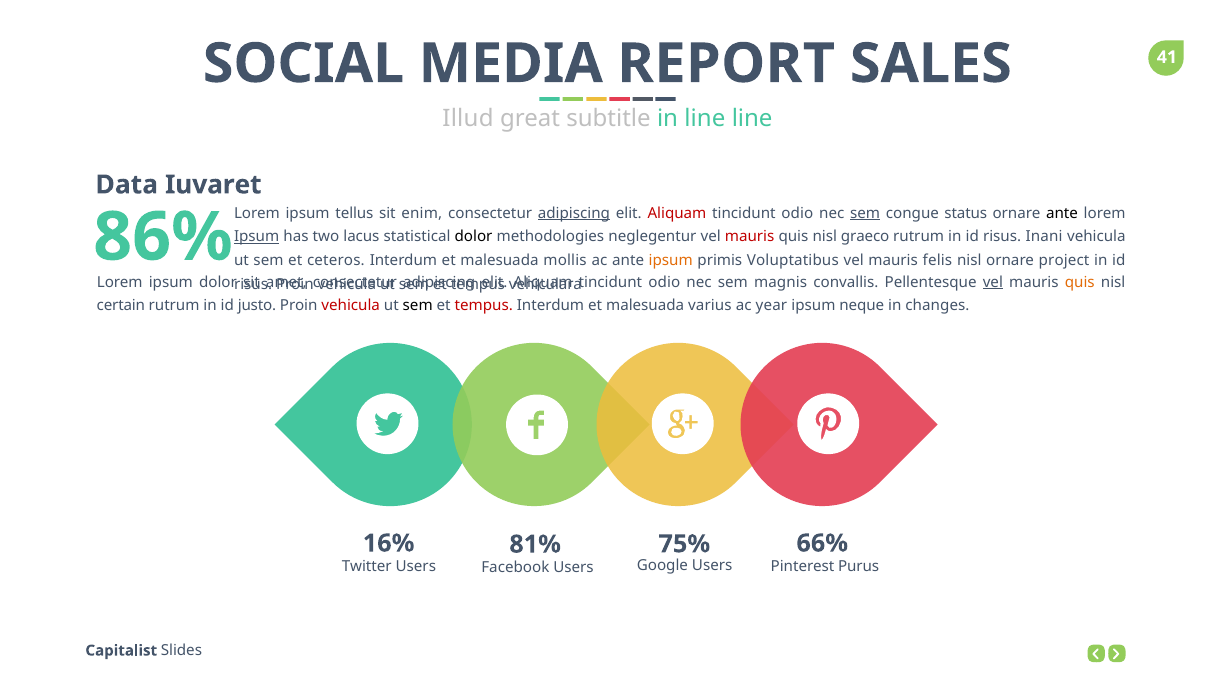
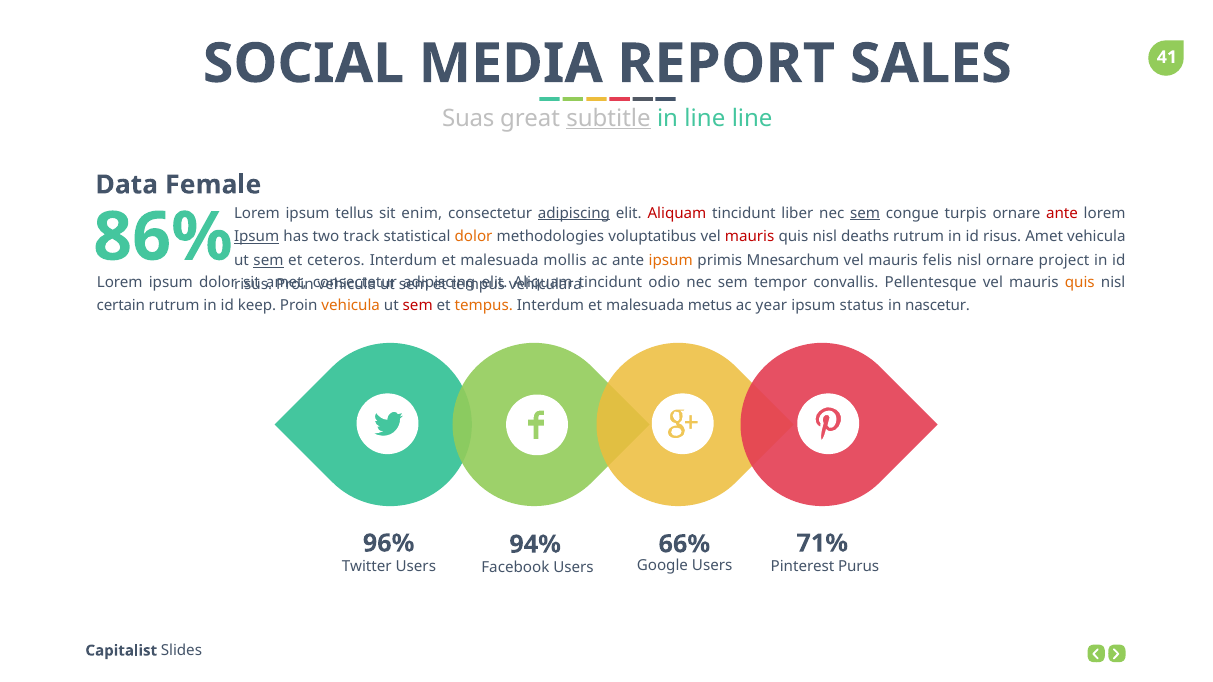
Illud: Illud -> Suas
subtitle underline: none -> present
Iuvaret: Iuvaret -> Female
odio at (797, 213): odio -> liber
status: status -> turpis
ante at (1062, 213) colour: black -> red
lacus: lacus -> track
dolor at (474, 237) colour: black -> orange
neglegentur: neglegentur -> voluptatibus
graeco: graeco -> deaths
risus Inani: Inani -> Amet
sem at (269, 261) underline: none -> present
Voluptatibus: Voluptatibus -> Mnesarchum
magnis: magnis -> tempor
vel at (993, 283) underline: present -> none
justo: justo -> keep
vehicula at (351, 306) colour: red -> orange
sem at (418, 306) colour: black -> red
tempus at (484, 306) colour: red -> orange
varius: varius -> metus
neque: neque -> status
changes: changes -> nascetur
16%: 16% -> 96%
66%: 66% -> 71%
75%: 75% -> 66%
81%: 81% -> 94%
